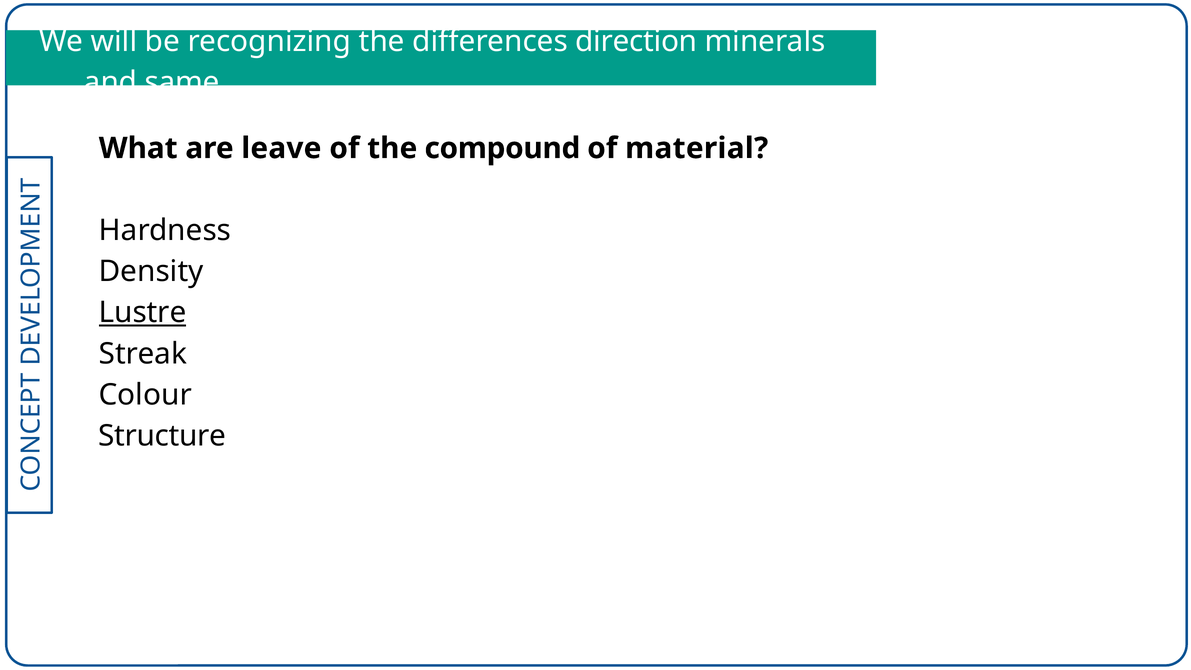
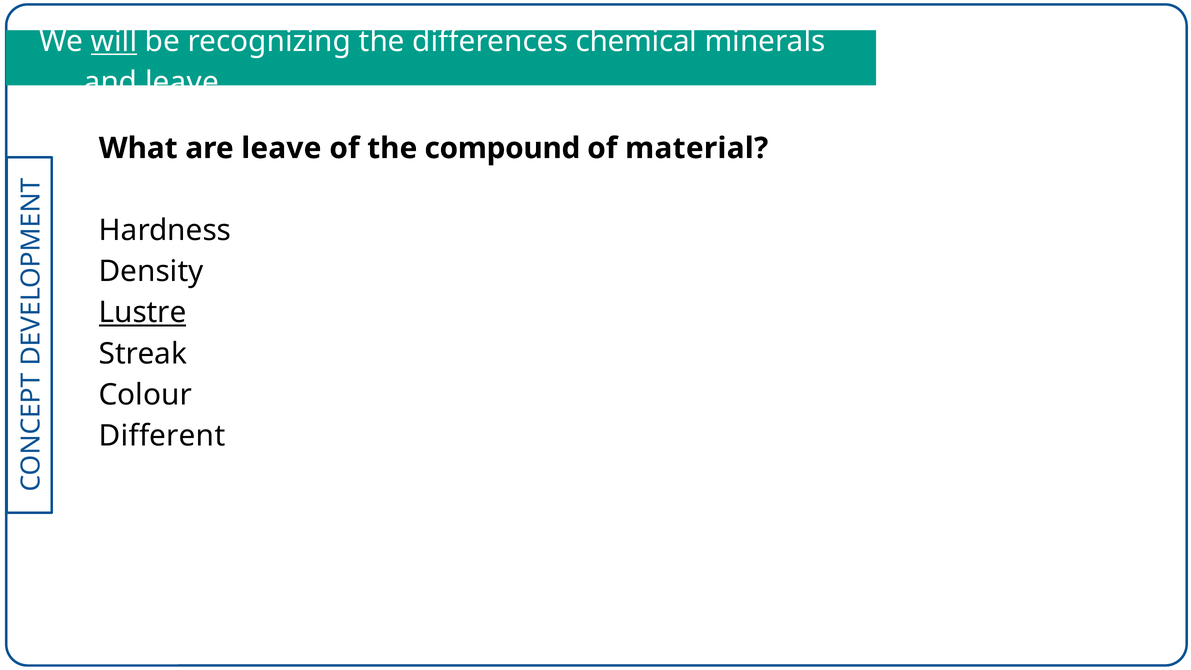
will underline: none -> present
direction: direction -> chemical
and same: same -> leave
Structure: Structure -> Different
